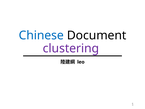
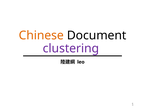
Chinese colour: blue -> orange
